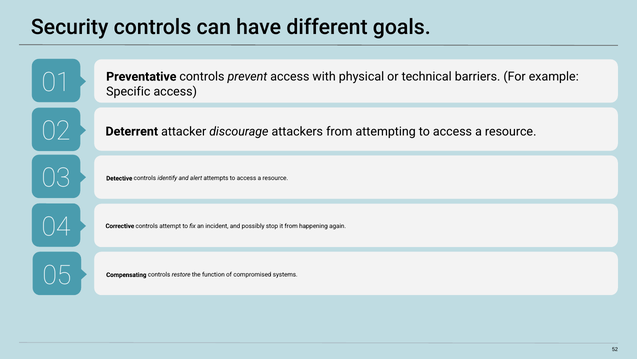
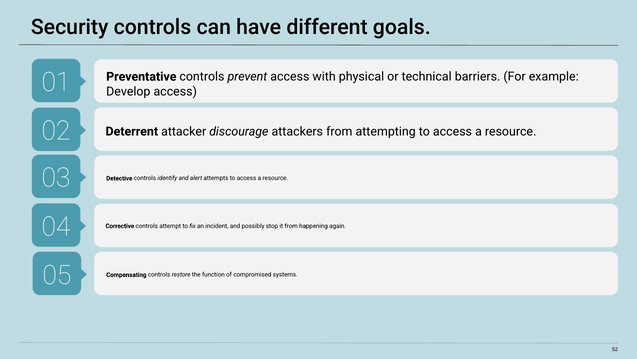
Specific: Specific -> Develop
